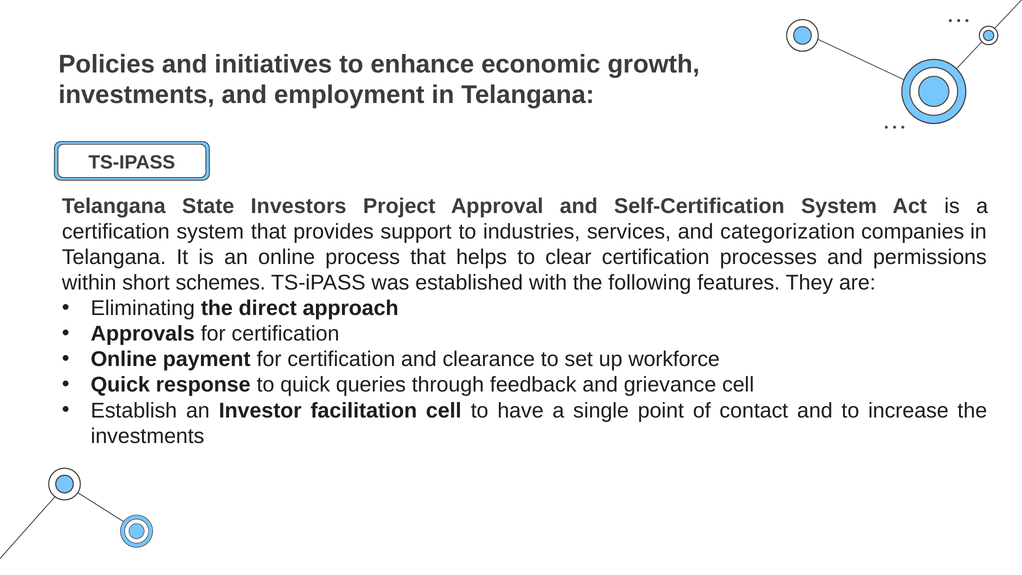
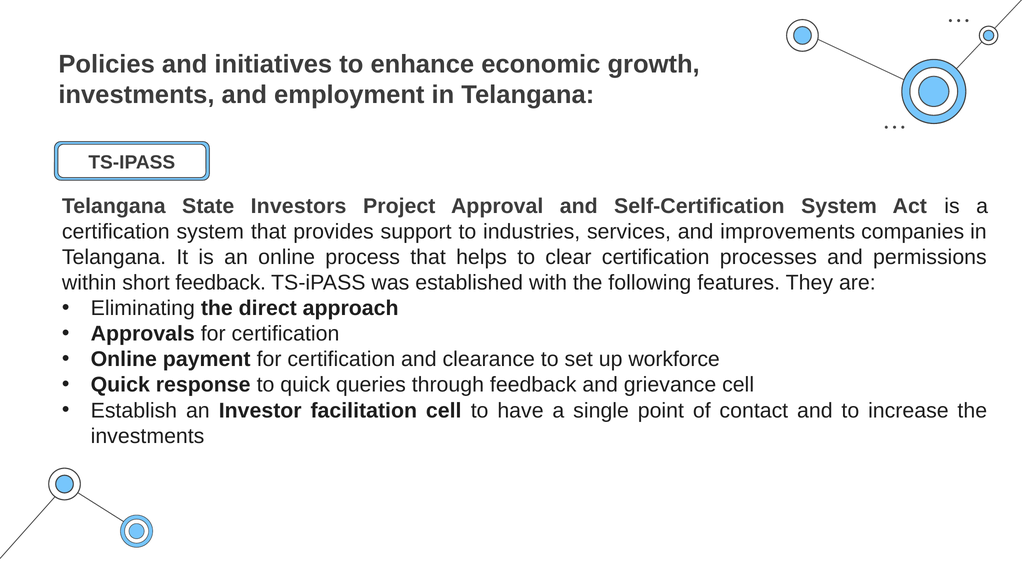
categorization: categorization -> improvements
short schemes: schemes -> feedback
